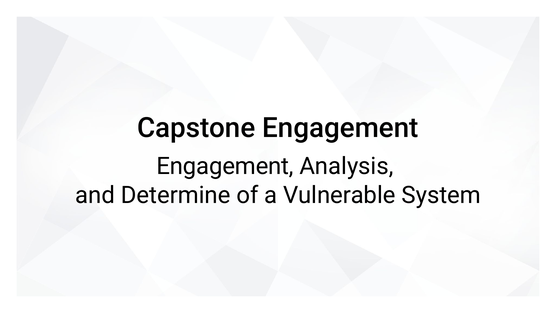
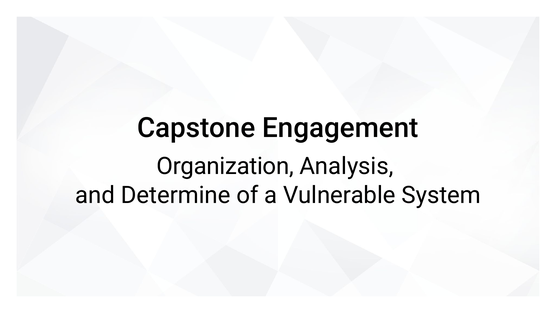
Engagement at (225, 166): Engagement -> Organization
